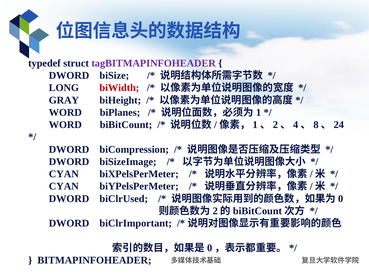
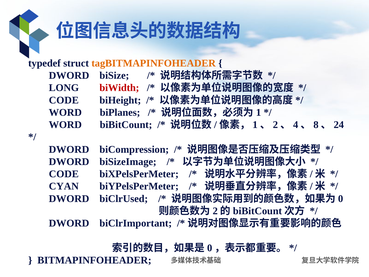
tagBITMAPINFOHEADER colour: purple -> orange
GRAY at (64, 100): GRAY -> CODE
CYAN at (64, 174): CYAN -> CODE
